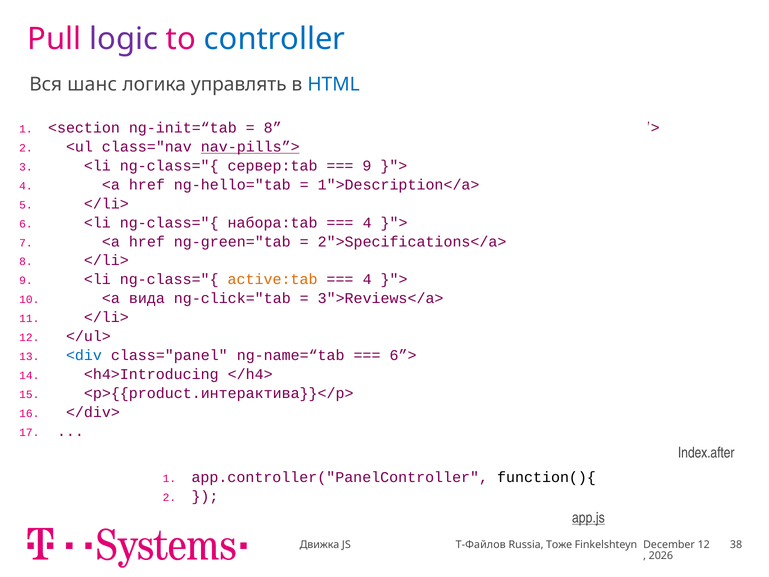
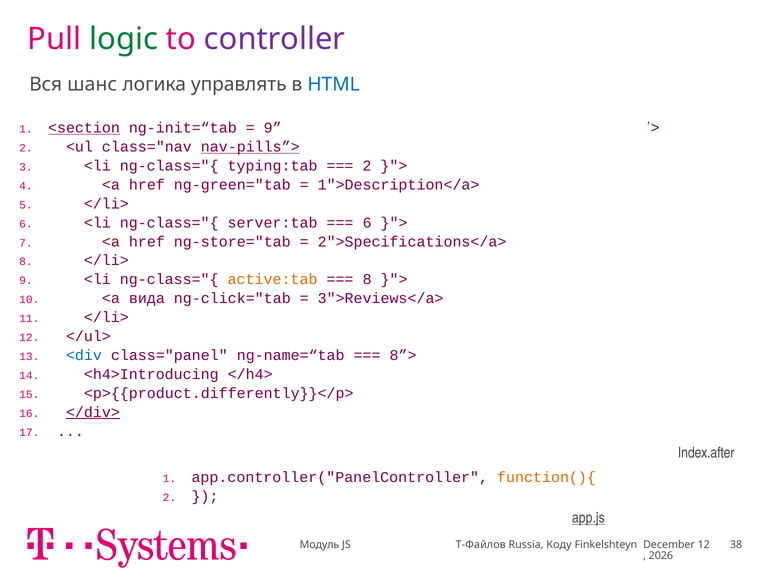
logic colour: purple -> green
controller colour: blue -> purple
<section underline: none -> present
8 at (273, 128): 8 -> 9
сервер:tab: сервер:tab -> typing:tab
9 at (367, 166): 9 -> 2
ng-hello="tab: ng-hello="tab -> ng-green="tab
набора:tab: набора:tab -> server:tab
4 at (367, 223): 4 -> 6
ng-green="tab: ng-green="tab -> ng-store="tab
4 at (367, 279): 4 -> 8
6”>: 6”> -> 8”>
<p>{{product.интерактива}}</p>: <p>{{product.интерактива}}</p> -> <p>{{product.differently}}</p>
</div> underline: none -> present
function(){ colour: black -> orange
Движка: Движка -> Модуль
Тоже: Тоже -> Коду
